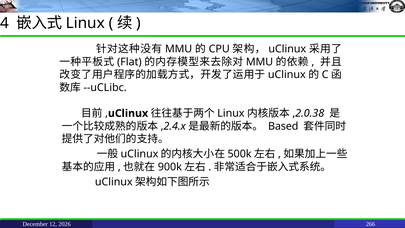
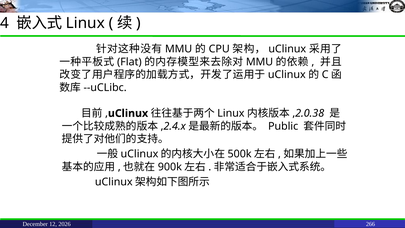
Based: Based -> Public
